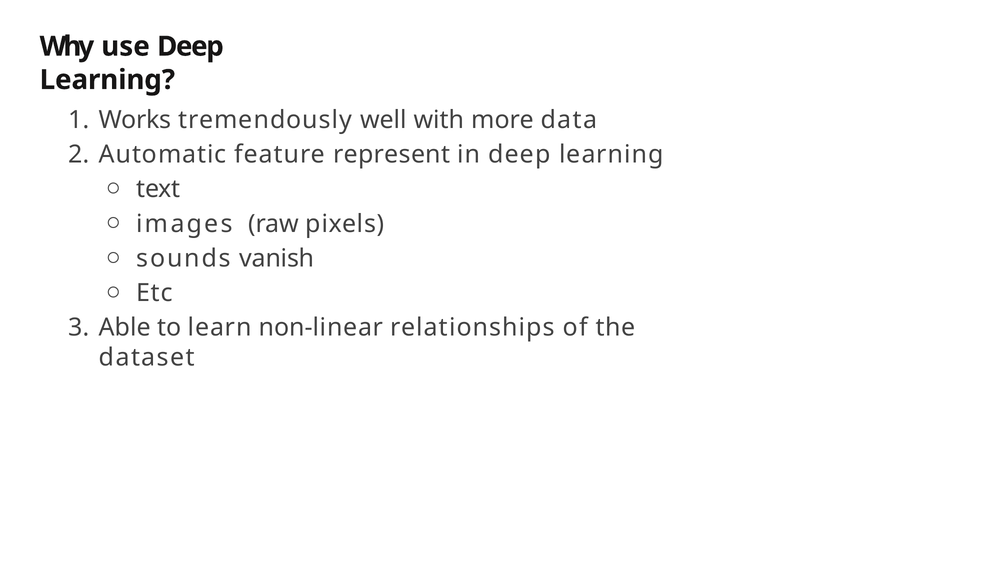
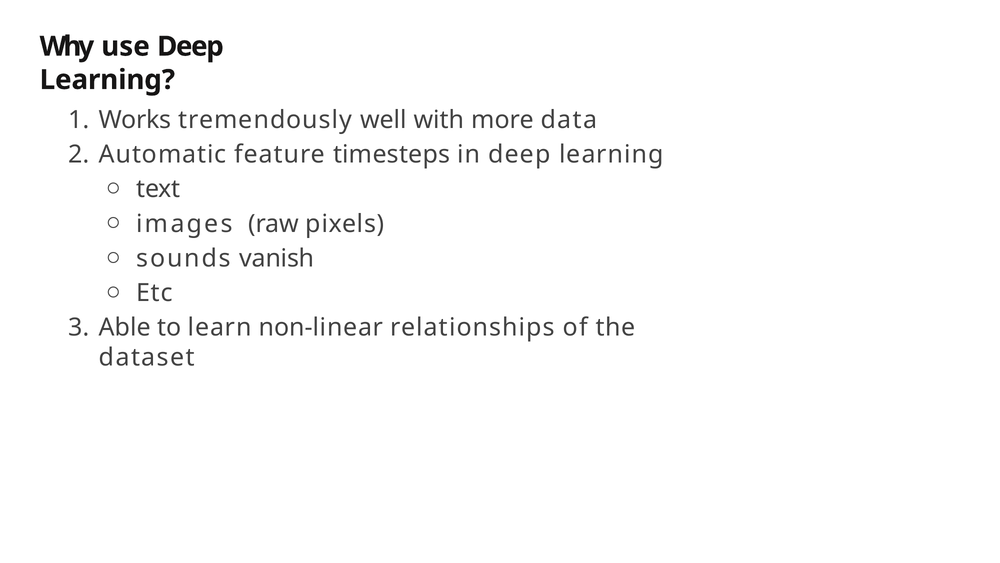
represent: represent -> timesteps
